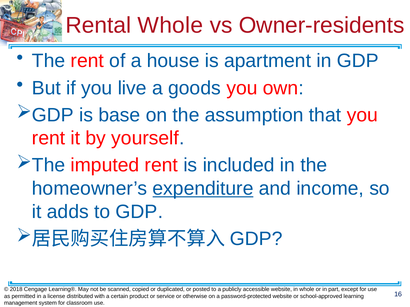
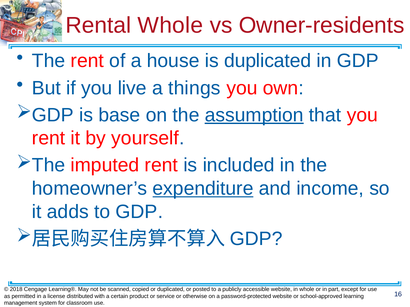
is apartment: apartment -> duplicated
goods: goods -> things
assumption underline: none -> present
